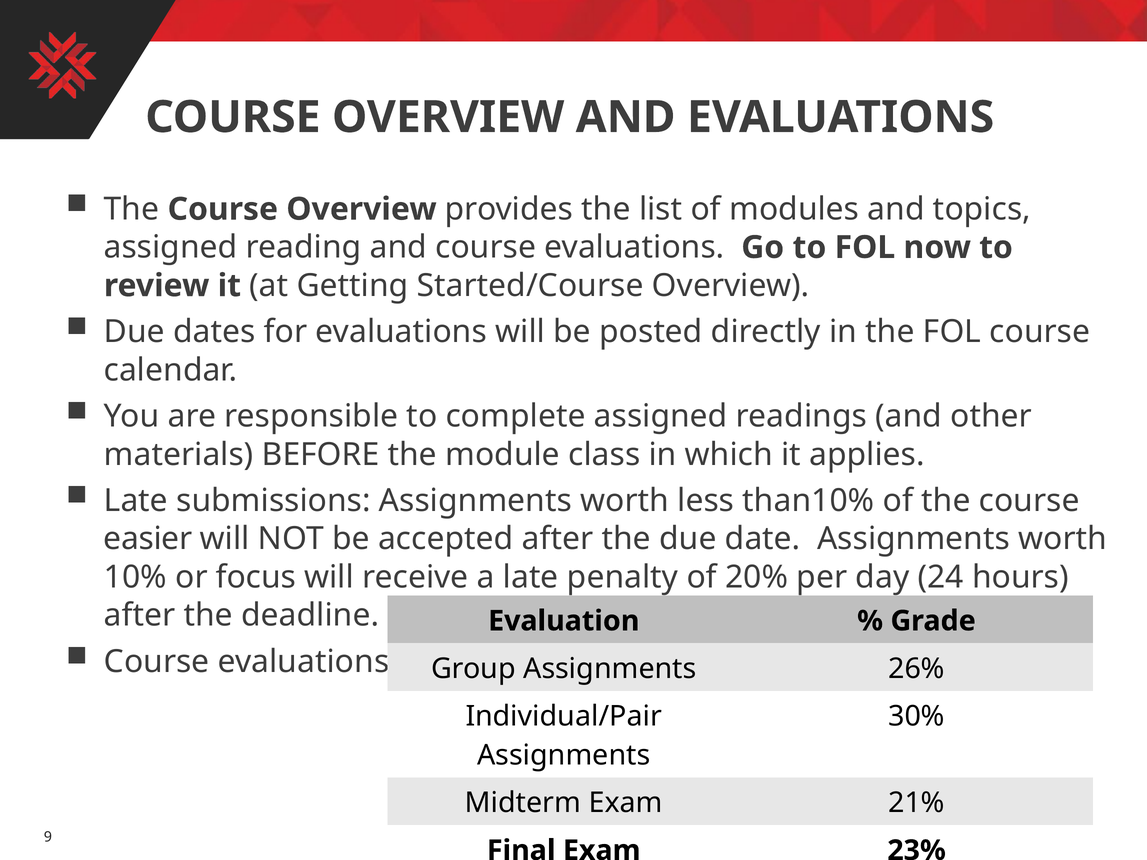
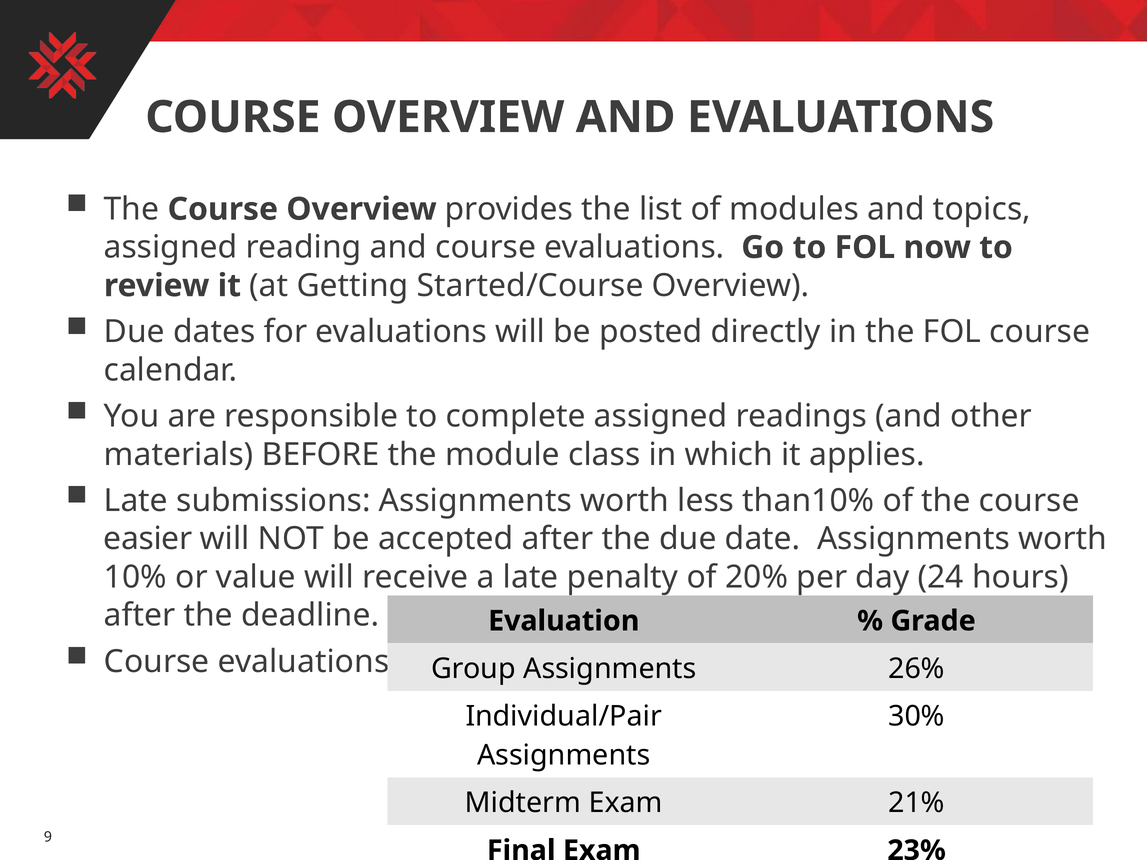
focus: focus -> value
